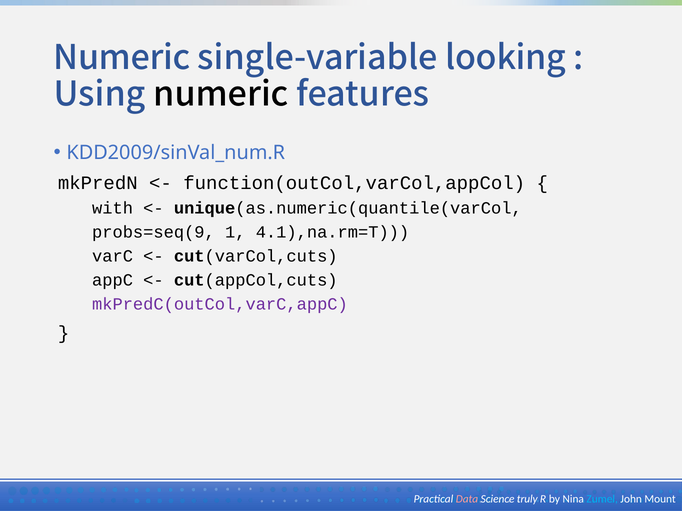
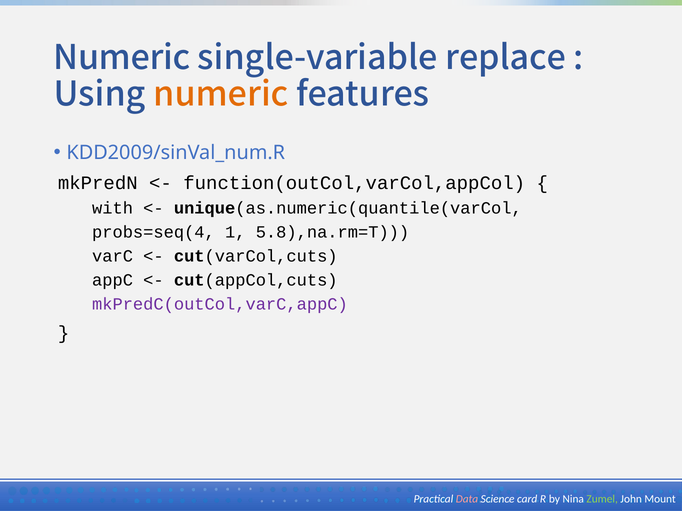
looking: looking -> replace
numeric at (221, 95) colour: black -> orange
probs=seq(9: probs=seq(9 -> probs=seq(4
4.1),na.rm=T: 4.1),na.rm=T -> 5.8),na.rm=T
truly: truly -> card
Zumel colour: light blue -> light green
